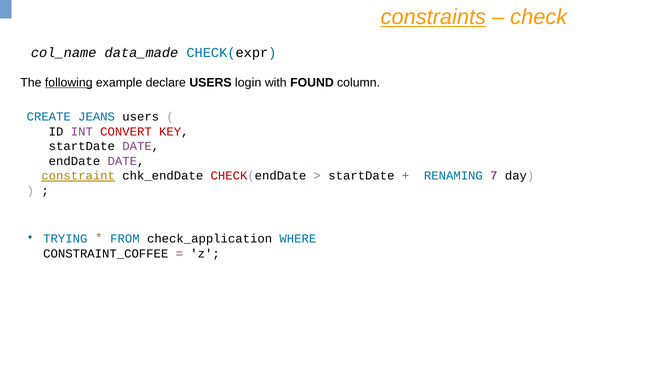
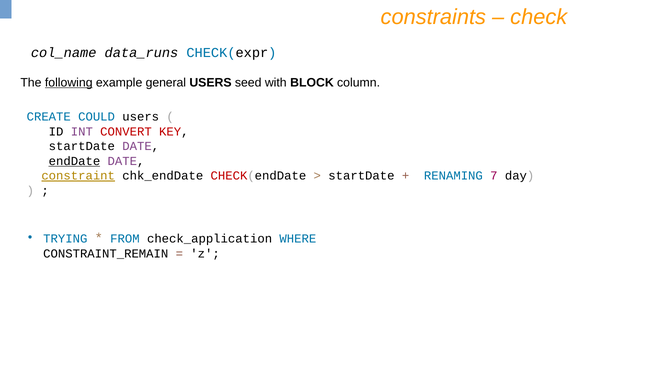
constraints underline: present -> none
data_made: data_made -> data_runs
declare: declare -> general
login: login -> seed
FOUND: FOUND -> BLOCK
JEANS: JEANS -> COULD
endDate underline: none -> present
CONSTRAINT_COFFEE: CONSTRAINT_COFFEE -> CONSTRAINT_REMAIN
